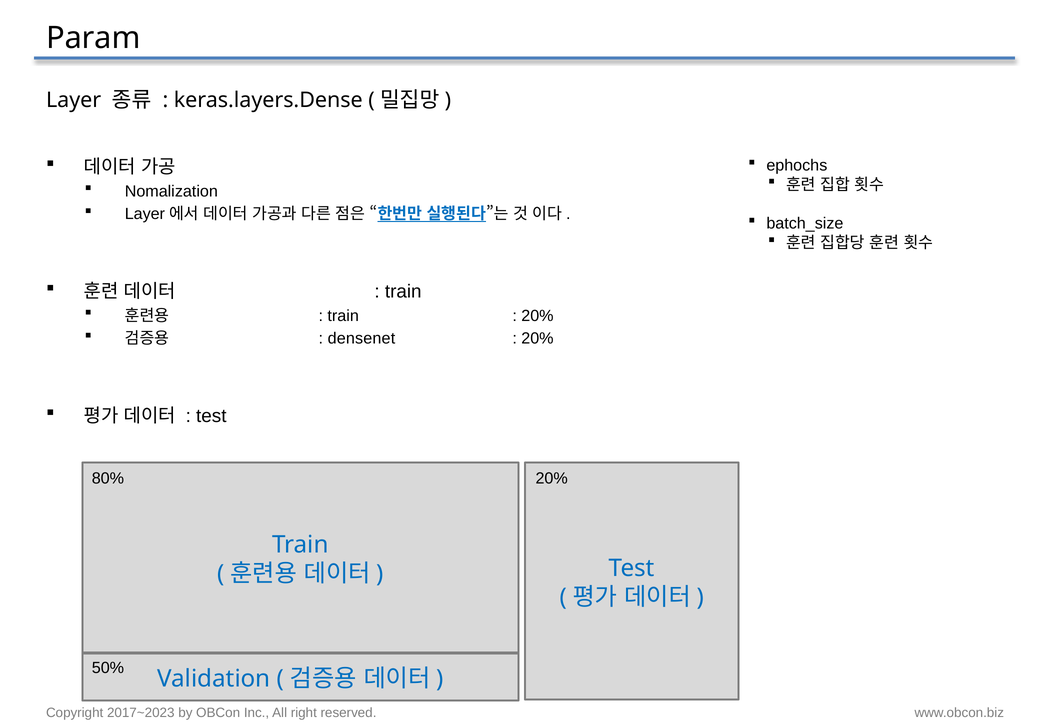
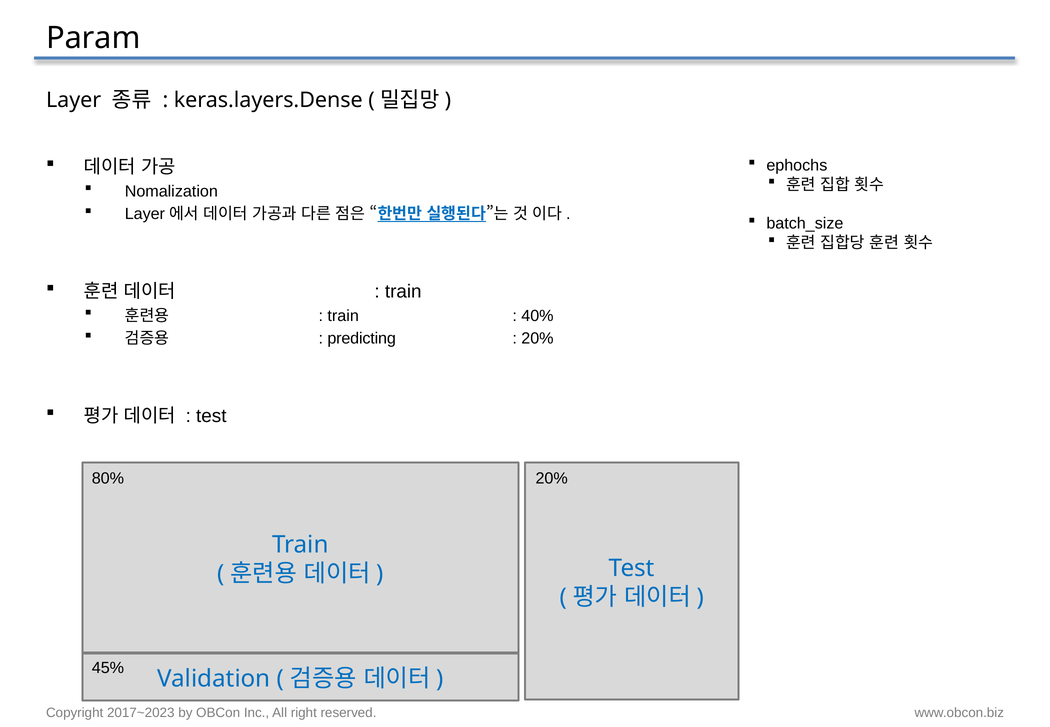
20% at (537, 316): 20% -> 40%
densenet: densenet -> predicting
50%: 50% -> 45%
